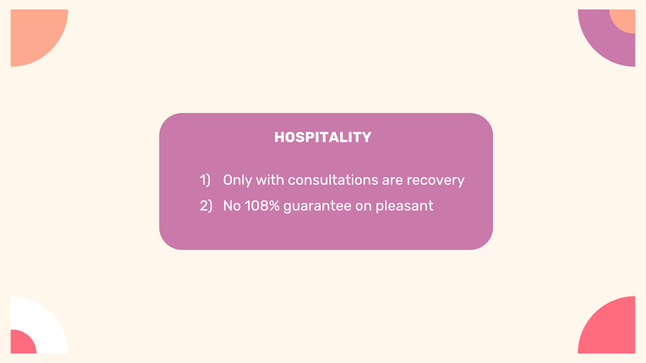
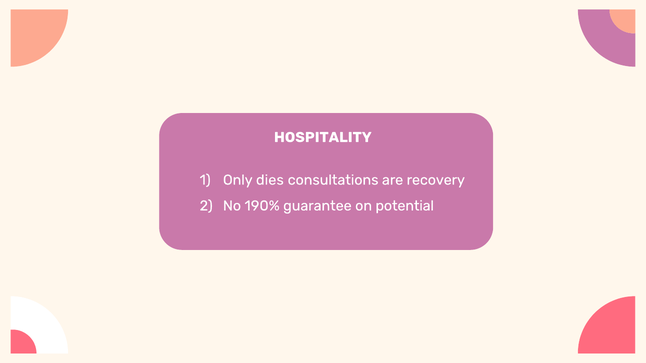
with: with -> dies
108%: 108% -> 190%
pleasant: pleasant -> potential
